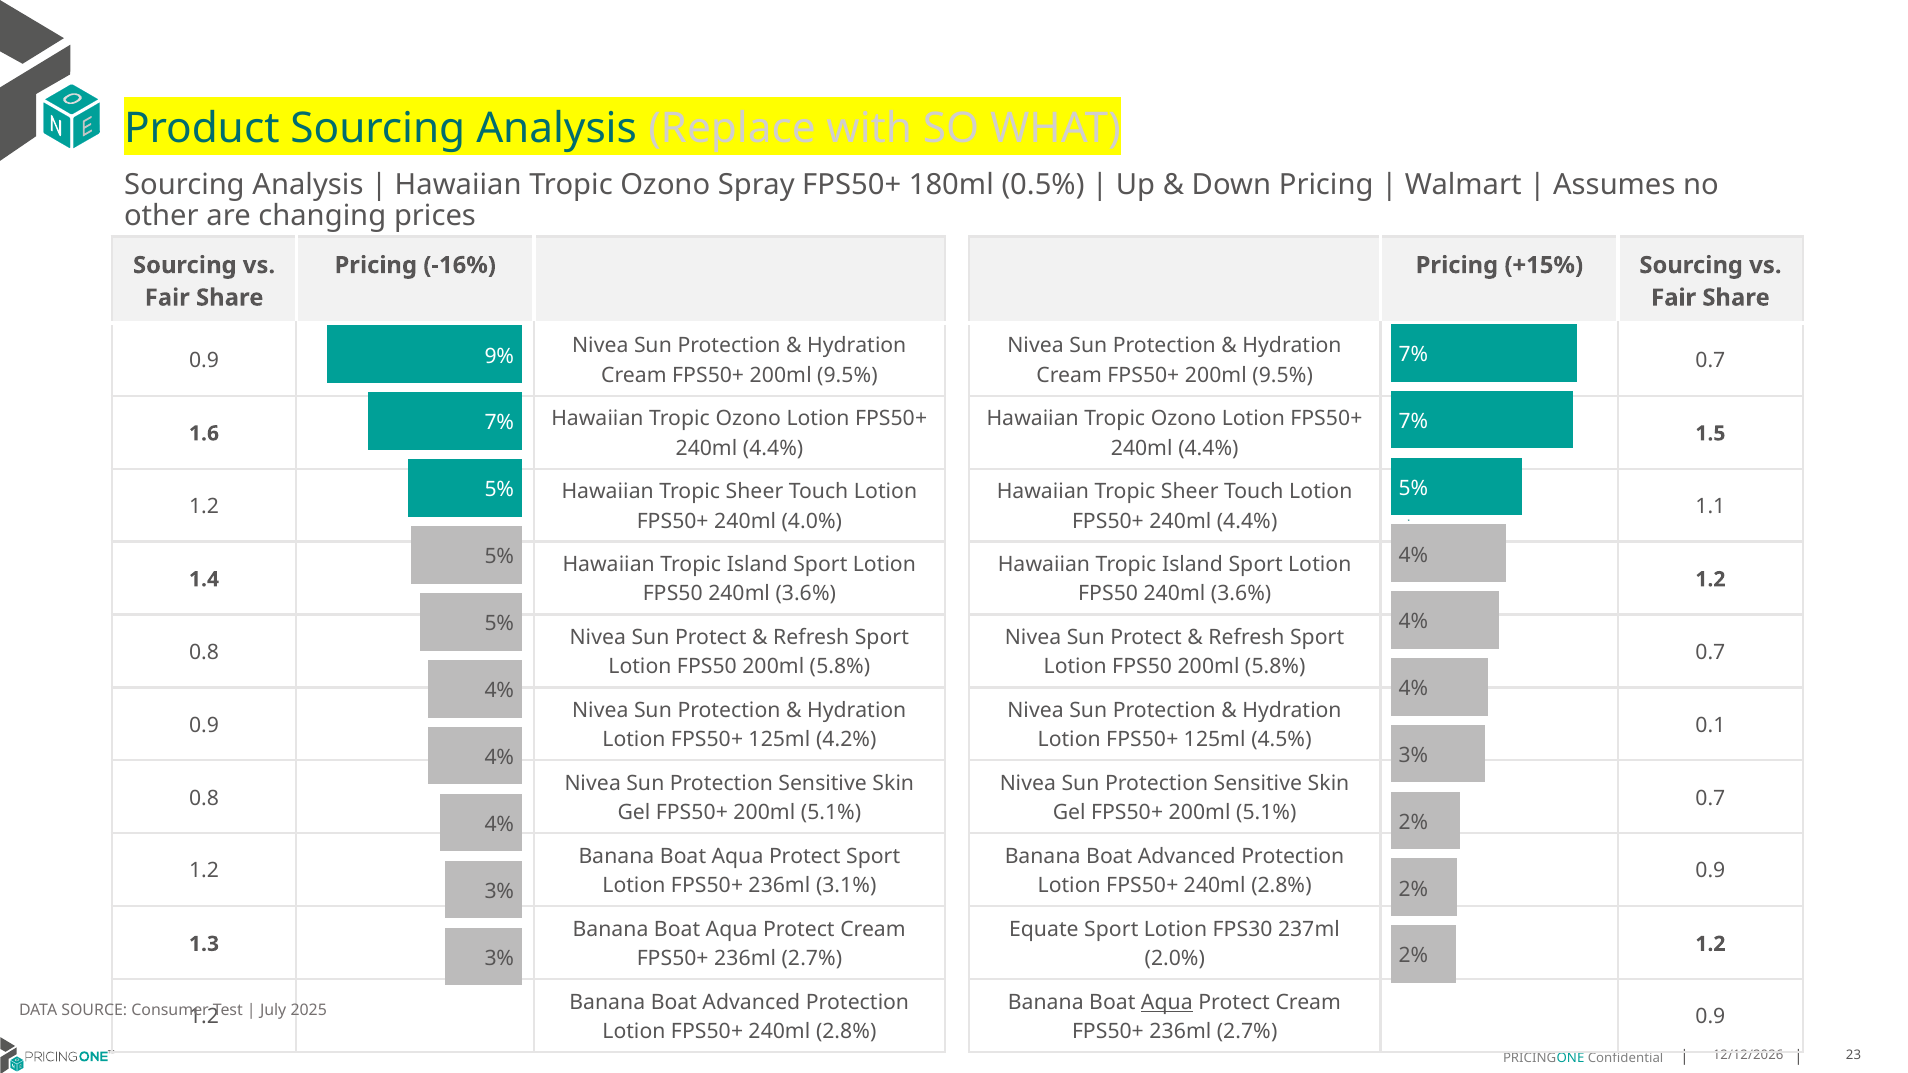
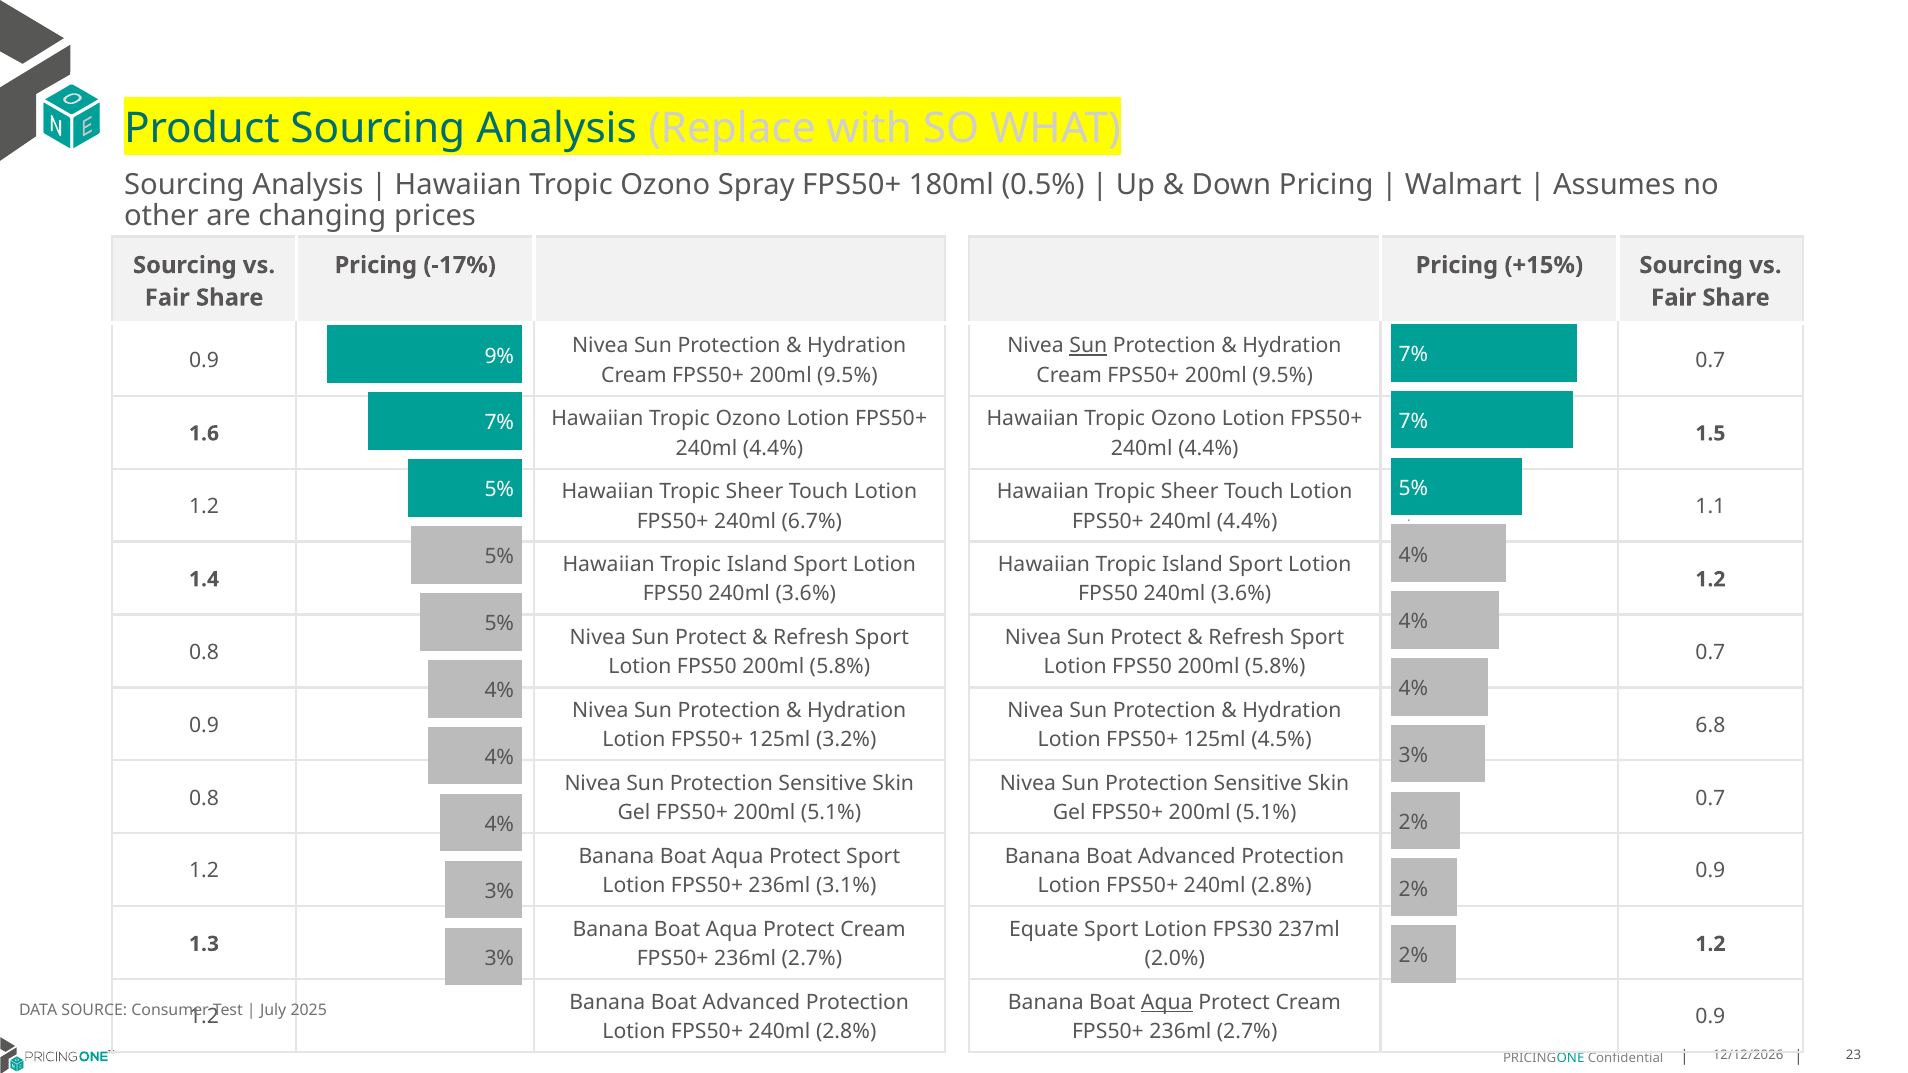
-16%: -16% -> -17%
Sun at (1088, 346) underline: none -> present
4.0%: 4.0% -> 6.7%
0.1: 0.1 -> 6.8
4.2%: 4.2% -> 3.2%
